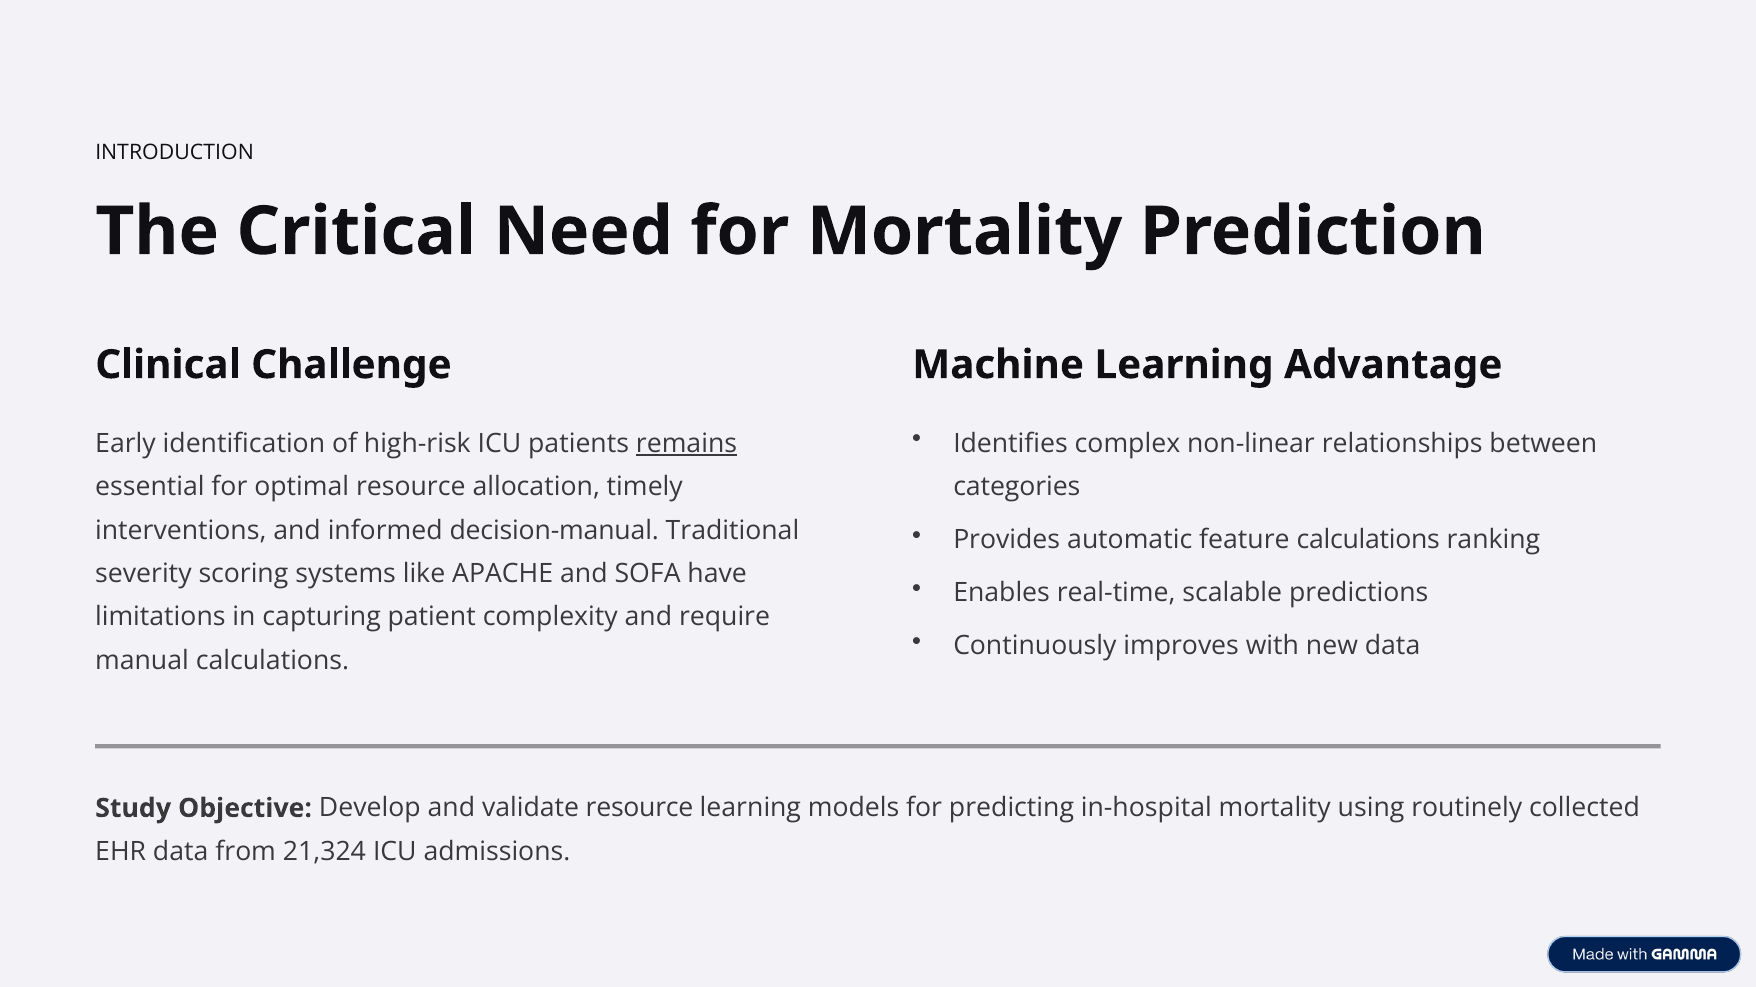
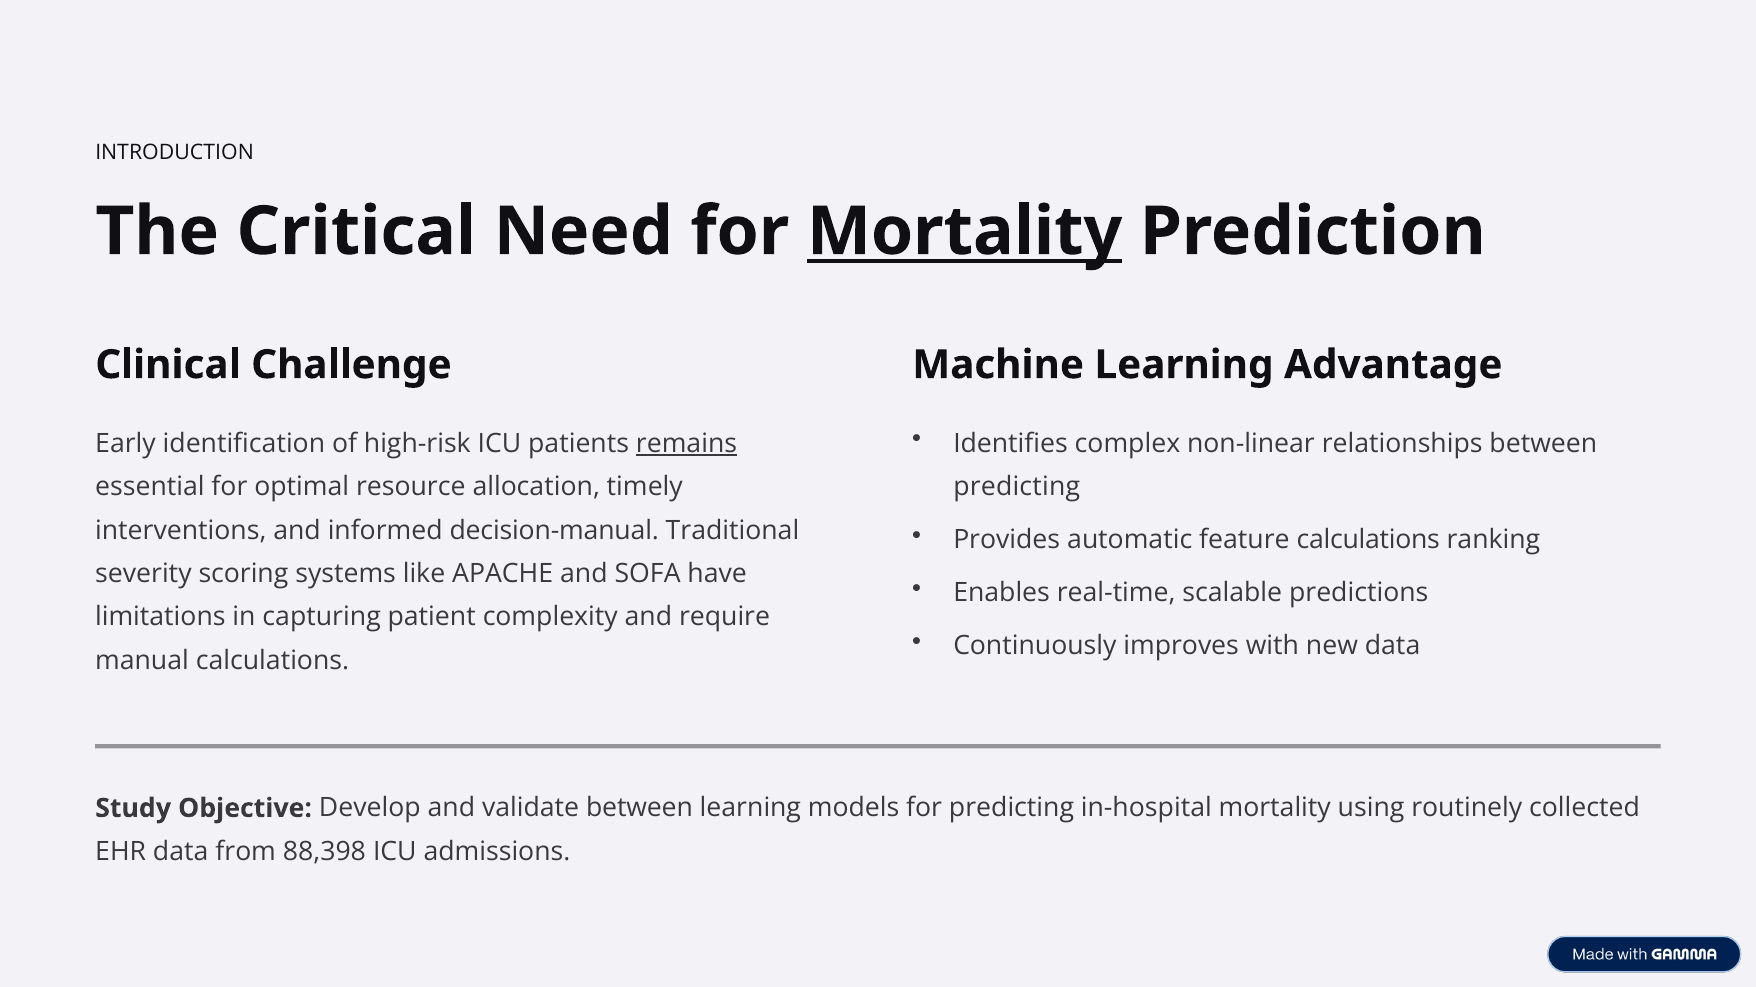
Mortality at (965, 232) underline: none -> present
categories at (1017, 487): categories -> predicting
validate resource: resource -> between
21,324: 21,324 -> 88,398
